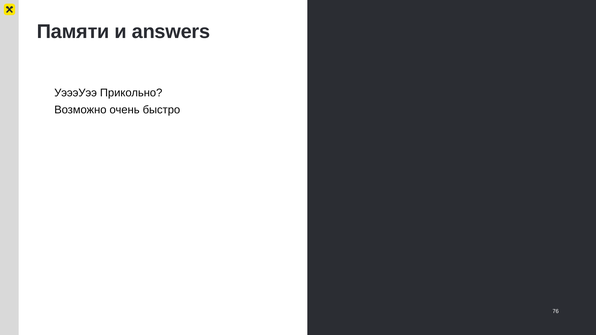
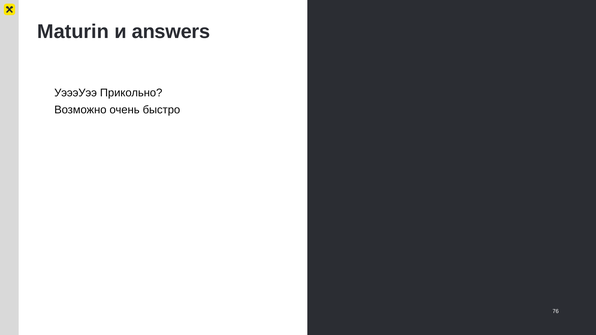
Памяти: Памяти -> Maturin
